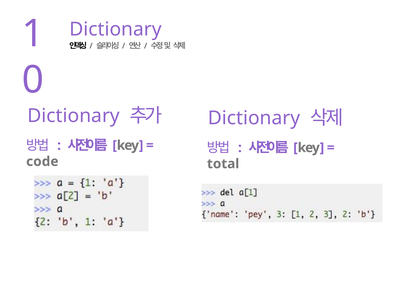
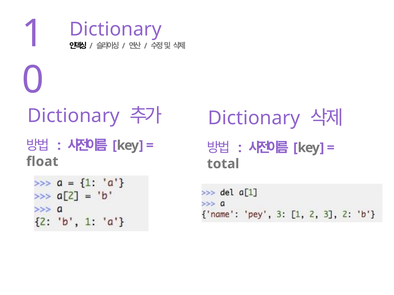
code: code -> float
